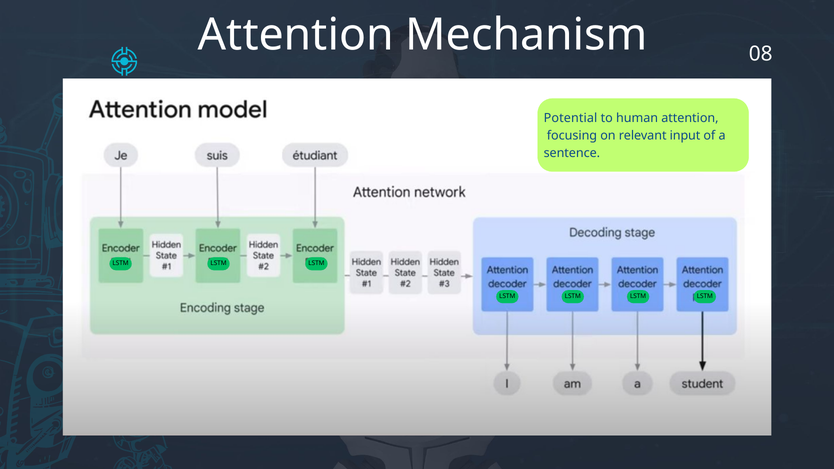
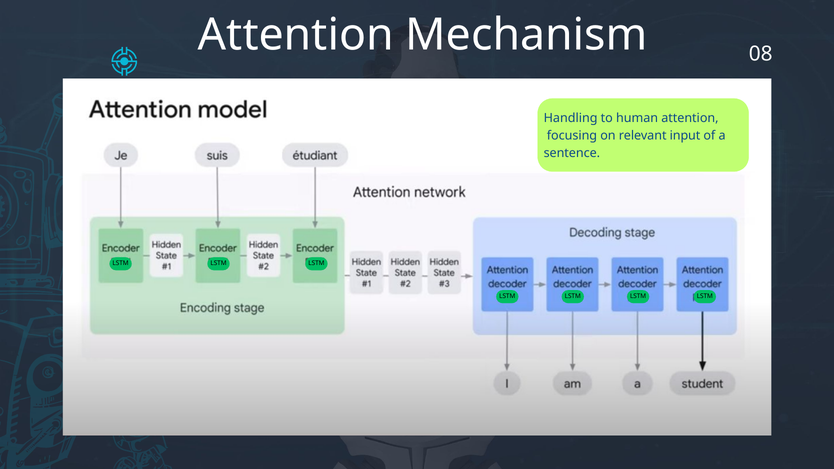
Potential: Potential -> Handling
